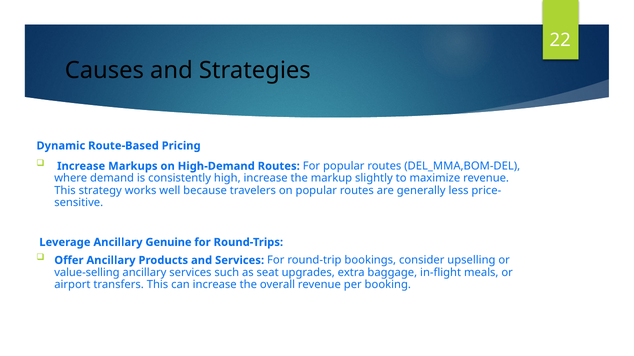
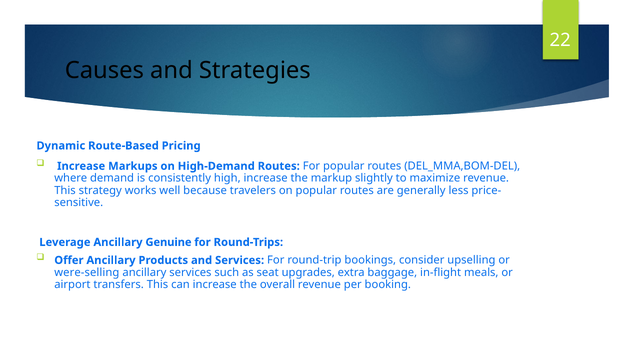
value-selling: value-selling -> were-selling
